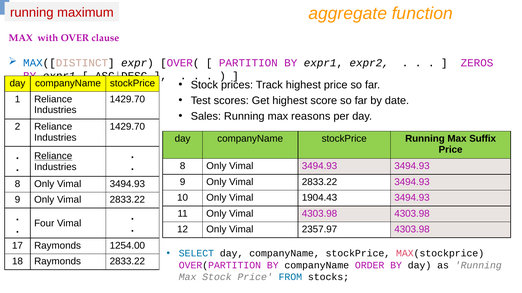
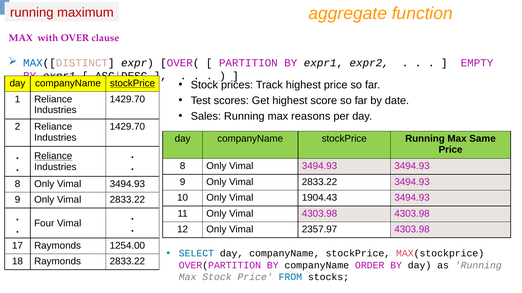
ZEROS: ZEROS -> EMPTY
stockPrice at (132, 84) underline: none -> present
Suffix: Suffix -> Same
